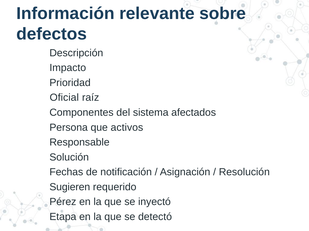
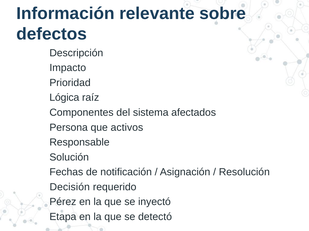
Oficial: Oficial -> Lógica
Sugieren: Sugieren -> Decisión
